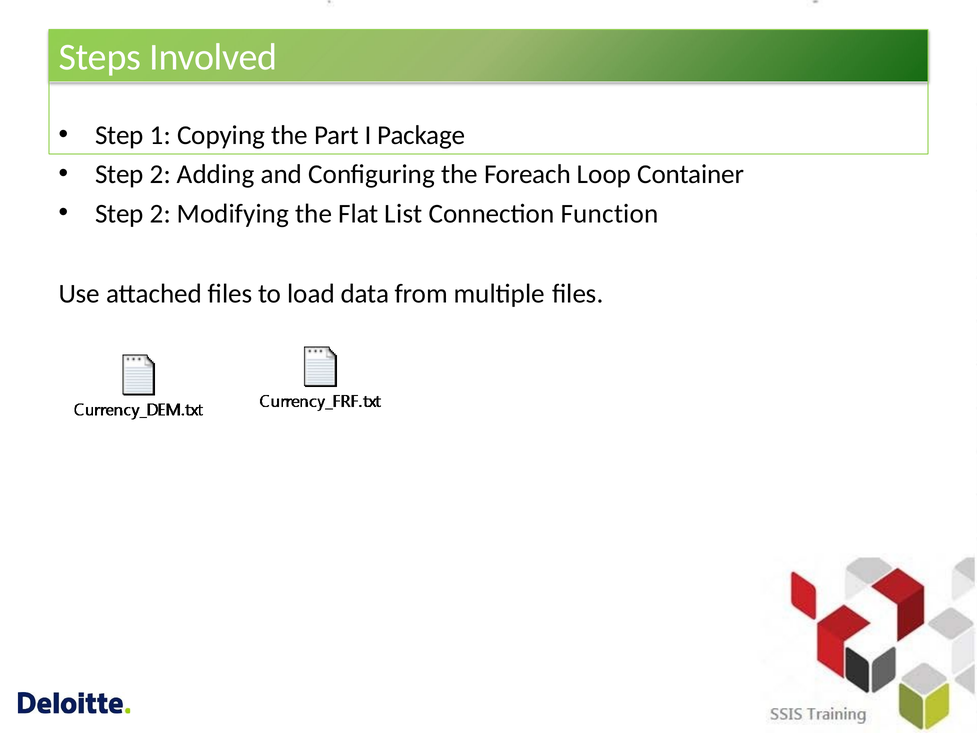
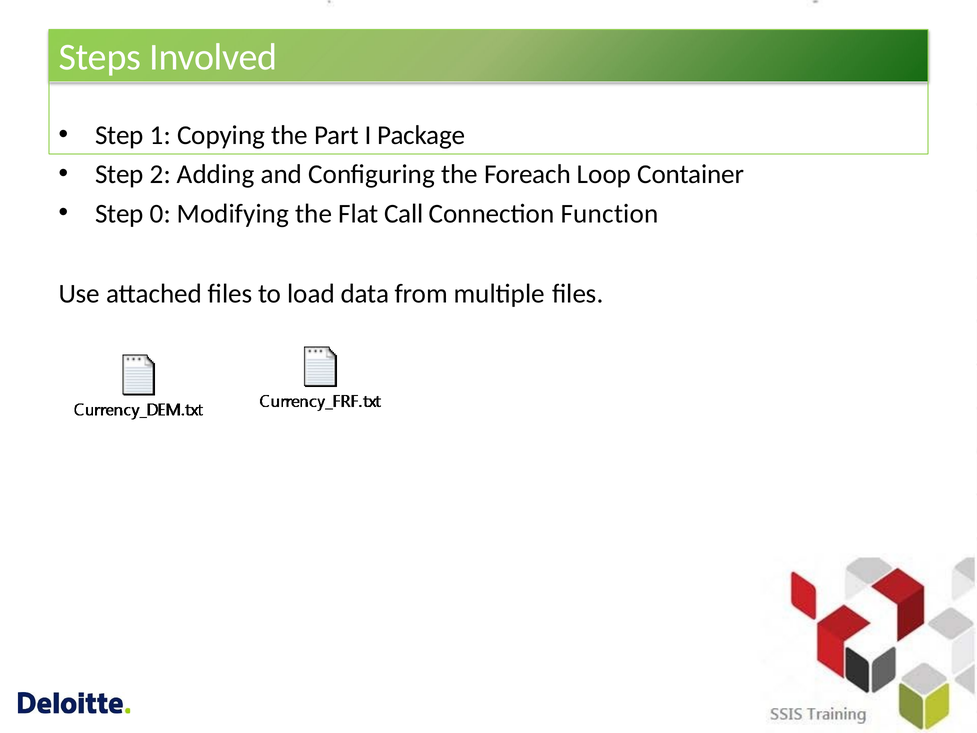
2 at (160, 213): 2 -> 0
List: List -> Call
